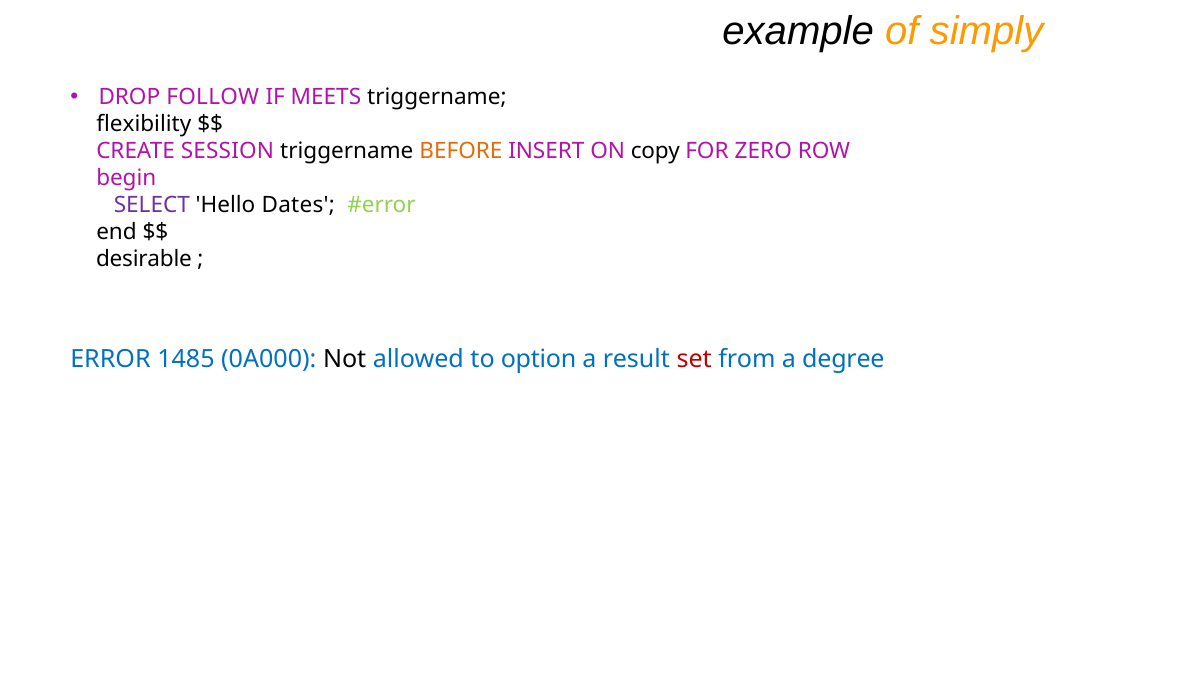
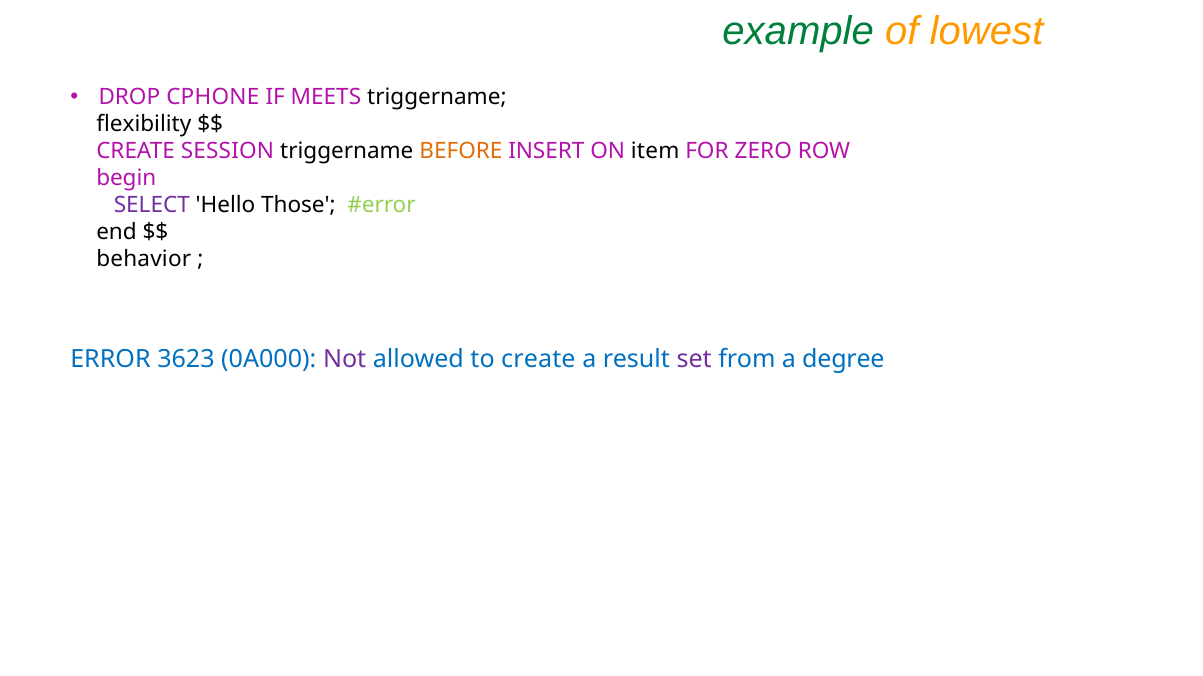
example colour: black -> green
simply: simply -> lowest
FOLLOW: FOLLOW -> CPHONE
copy: copy -> item
Dates: Dates -> Those
desirable: desirable -> behavior
1485: 1485 -> 3623
Not colour: black -> purple
to option: option -> create
set colour: red -> purple
